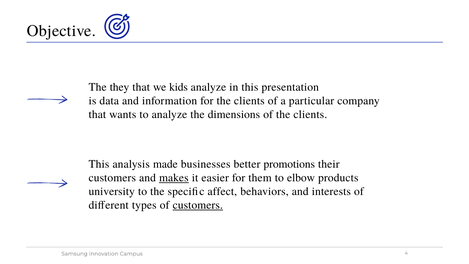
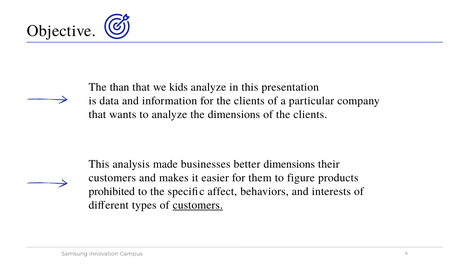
they: they -> than
better promotions: promotions -> dimensions
makes underline: present -> none
elbow: elbow -> figure
university: university -> prohibited
